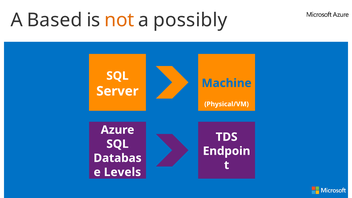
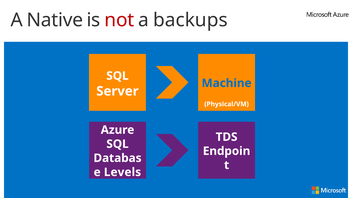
Based: Based -> Native
not colour: orange -> red
possibly: possibly -> backups
